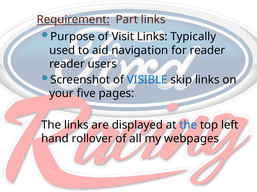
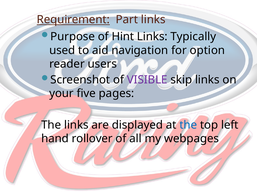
Visit: Visit -> Hint
for reader: reader -> option
VISIBLE colour: blue -> purple
